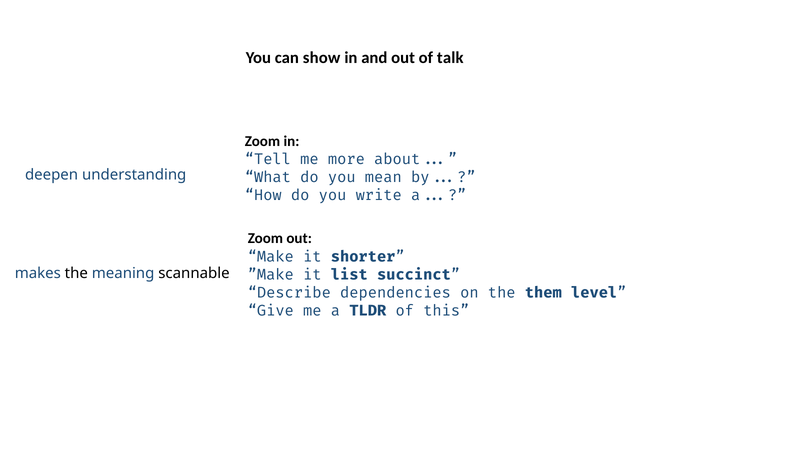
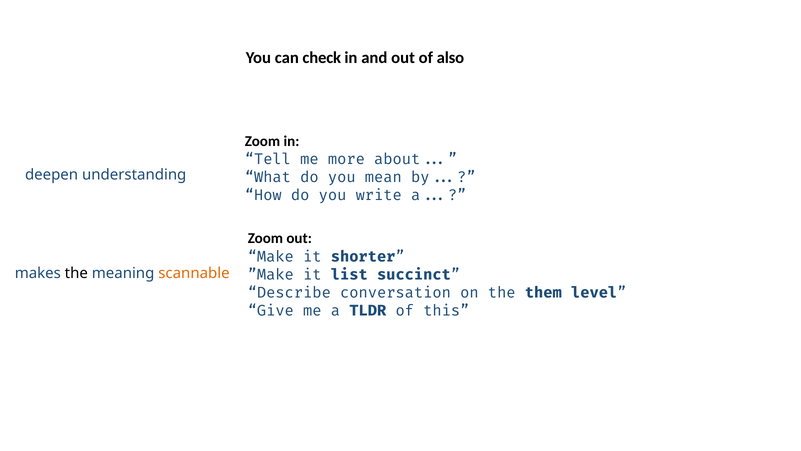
show: show -> check
talk: talk -> also
scannable colour: black -> orange
dependencies: dependencies -> conversation
